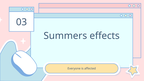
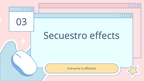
Summers: Summers -> Secuestro
